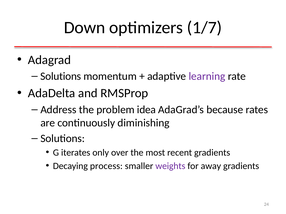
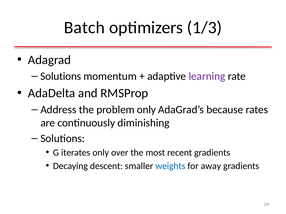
Down: Down -> Batch
1/7: 1/7 -> 1/3
problem idea: idea -> only
process: process -> descent
weights colour: purple -> blue
